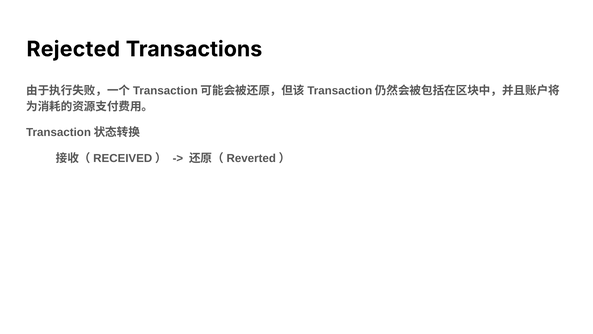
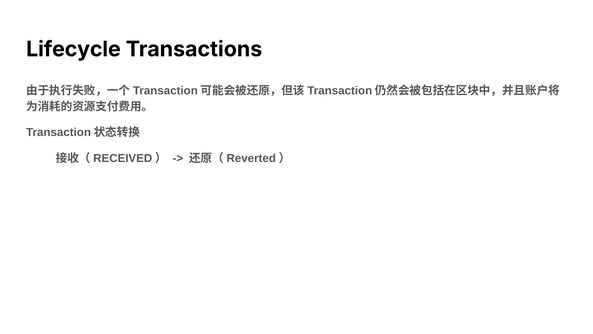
Rejected: Rejected -> Lifecycle
